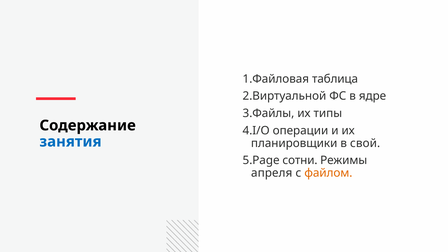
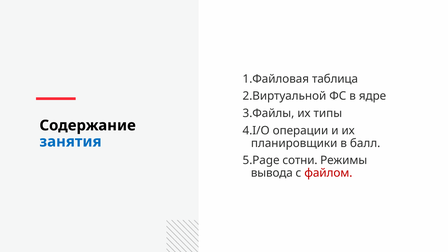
свой: свой -> балл
апреля: апреля -> вывода
файлом colour: orange -> red
